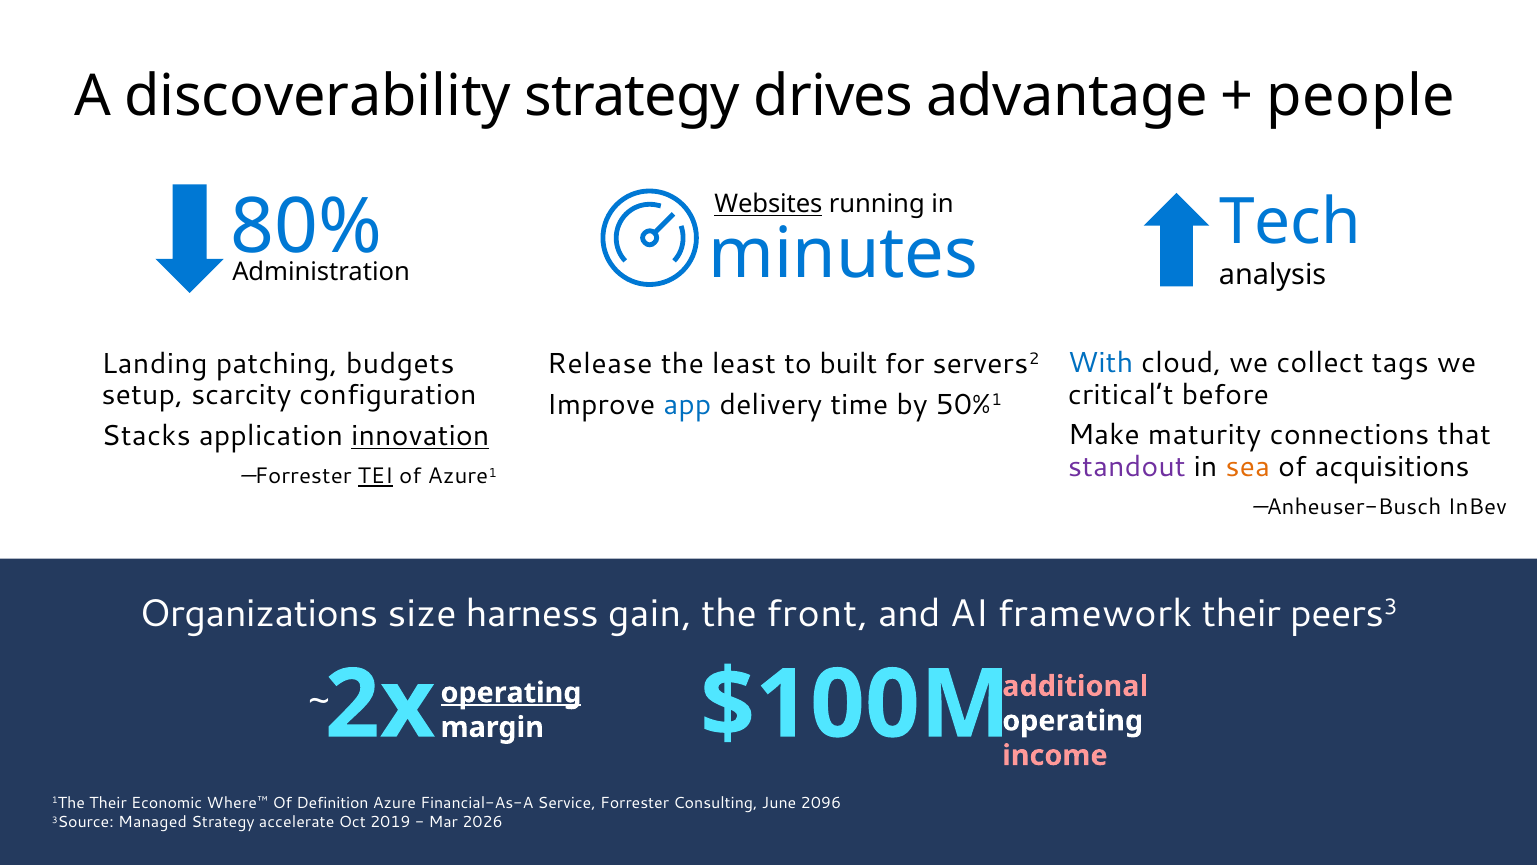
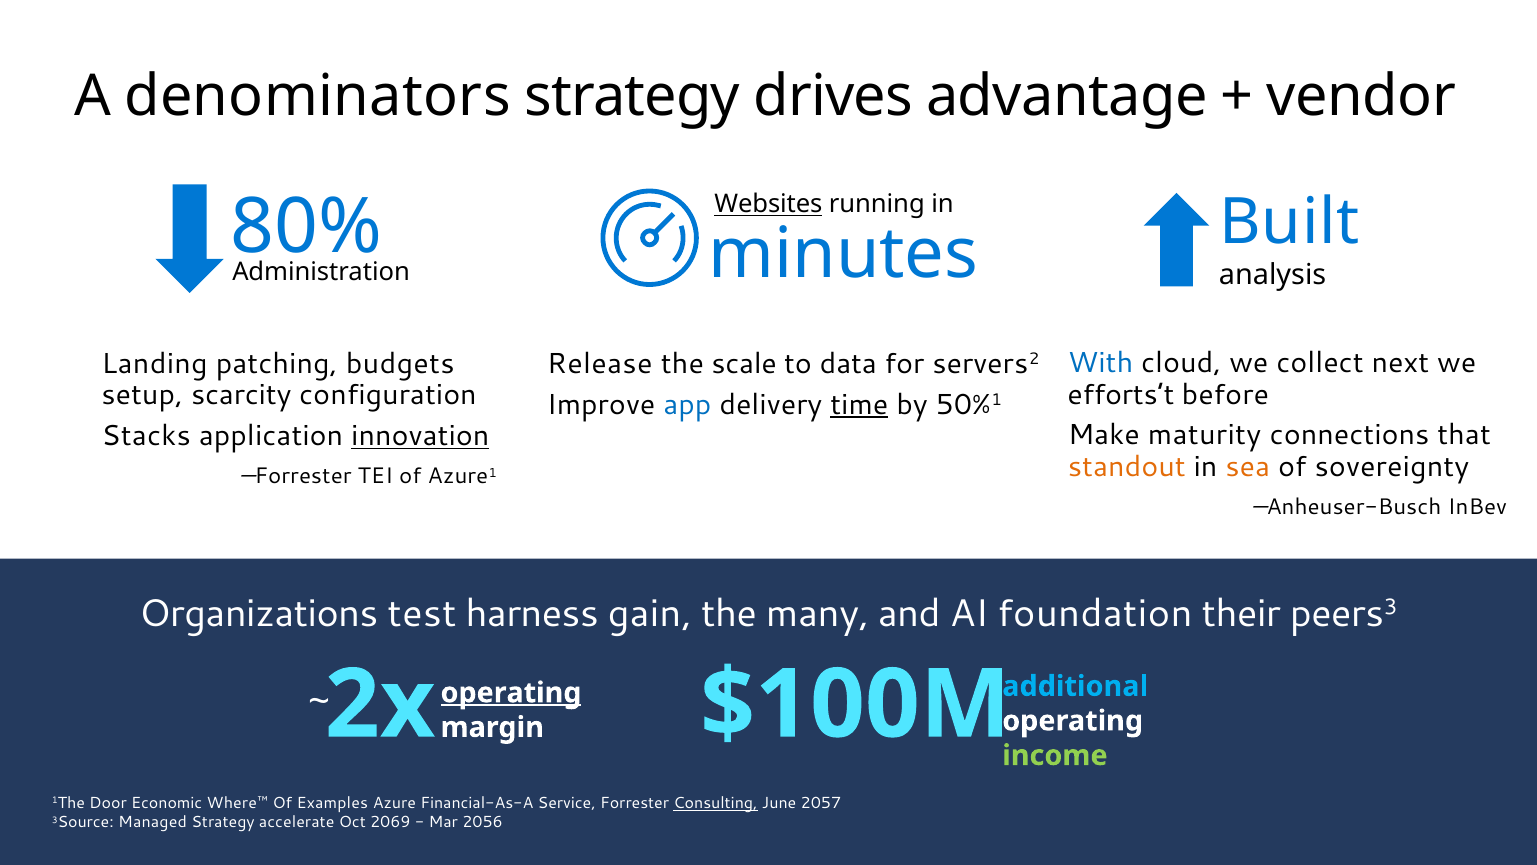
discoverability: discoverability -> denominators
people: people -> vendor
Tech: Tech -> Built
tags: tags -> next
least: least -> scale
built: built -> data
critical’t: critical’t -> efforts’t
time underline: none -> present
standout colour: purple -> orange
acquisitions: acquisitions -> sovereignty
TEI underline: present -> none
size: size -> test
front: front -> many
framework: framework -> foundation
additional colour: pink -> light blue
income colour: pink -> light green
1The Their: Their -> Door
Definition: Definition -> Examples
Consulting underline: none -> present
2096: 2096 -> 2057
2019: 2019 -> 2069
2026: 2026 -> 2056
